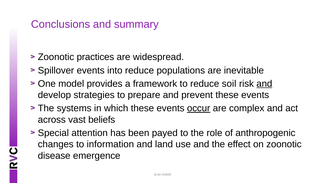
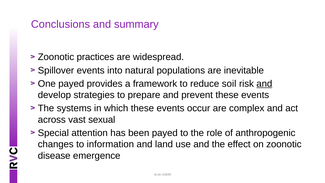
into reduce: reduce -> natural
One model: model -> payed
occur underline: present -> none
beliefs: beliefs -> sexual
